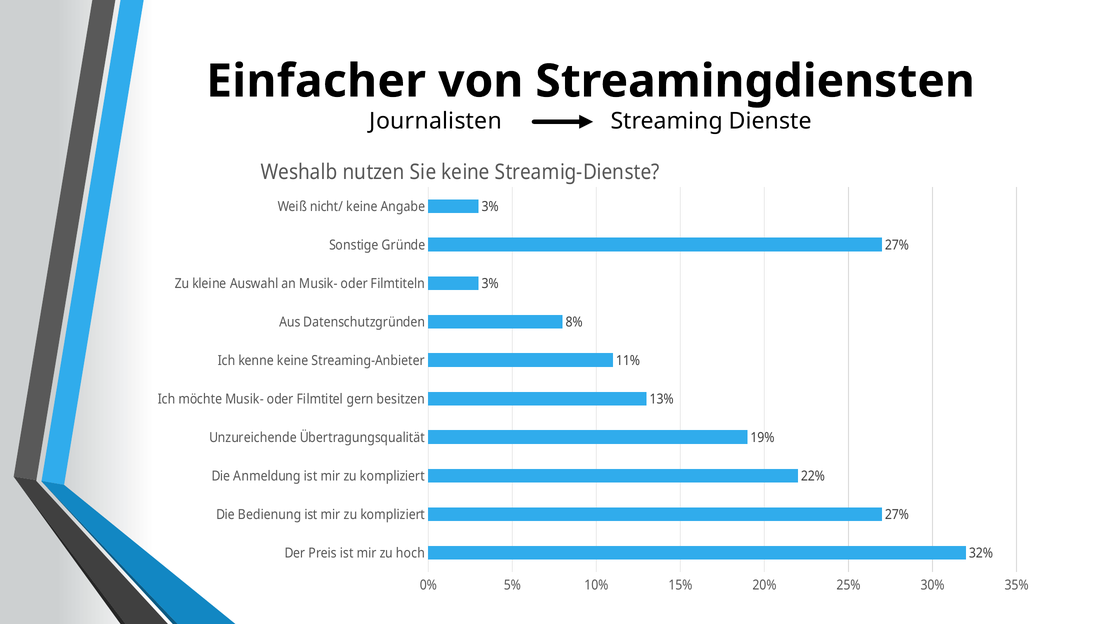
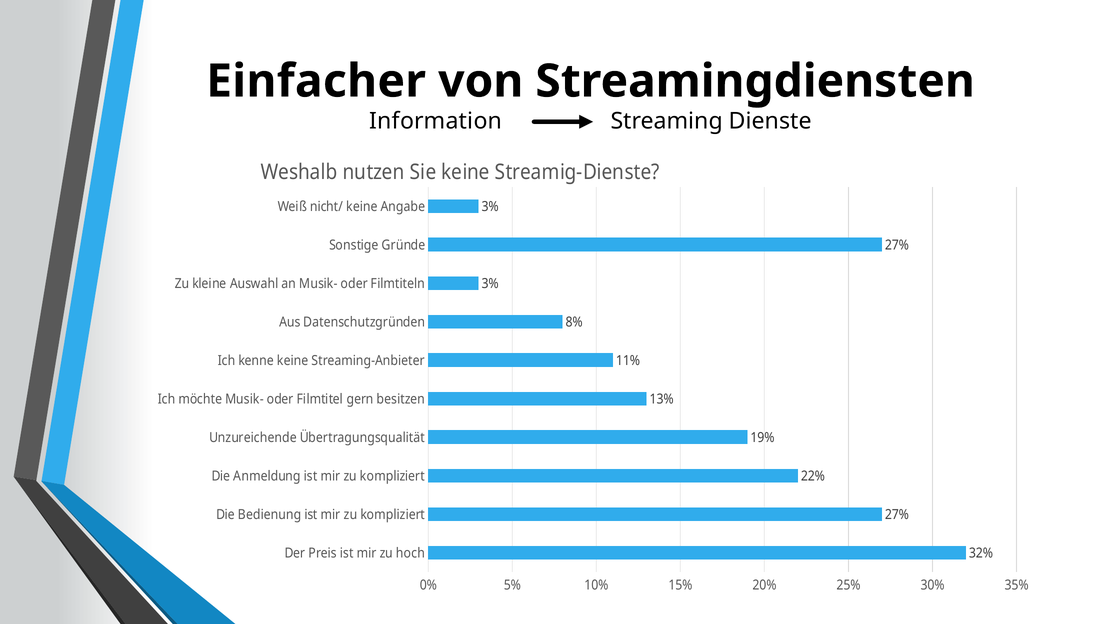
Journalisten: Journalisten -> Information
